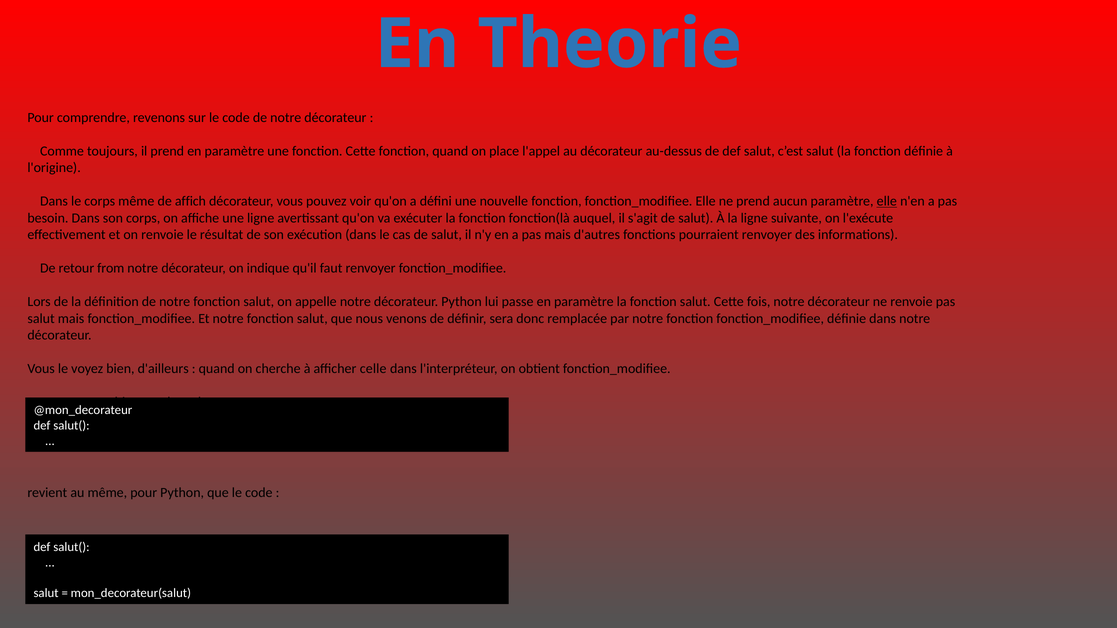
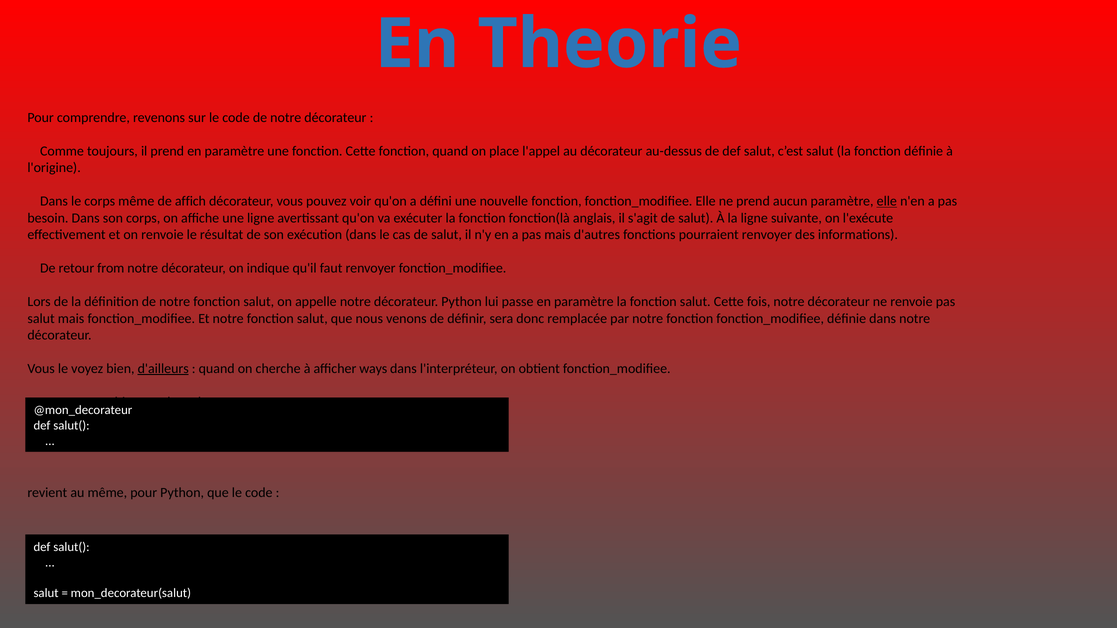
auquel: auquel -> anglais
d'ailleurs underline: none -> present
celle: celle -> ways
